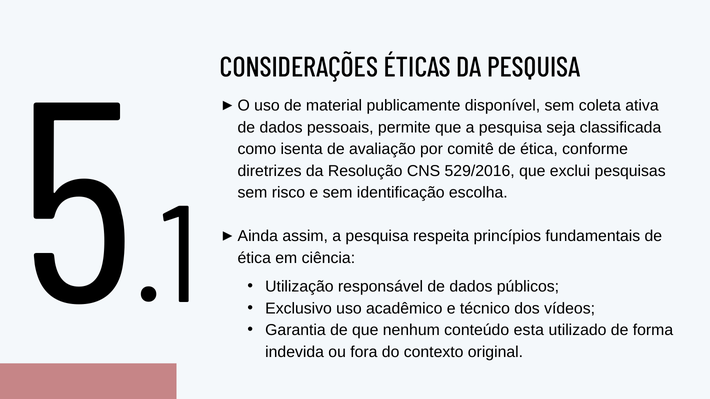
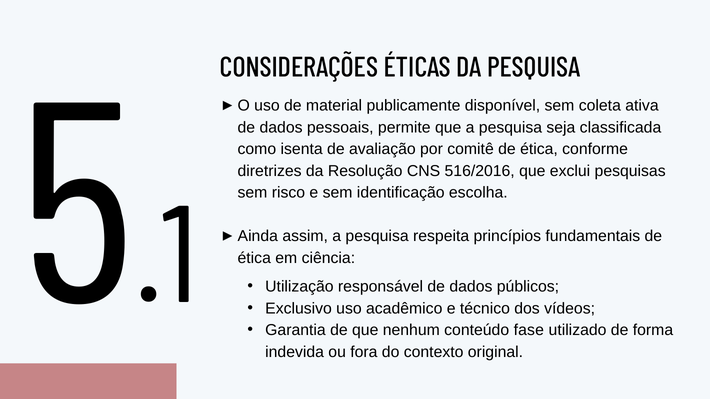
529/2016: 529/2016 -> 516/2016
esta: esta -> fase
